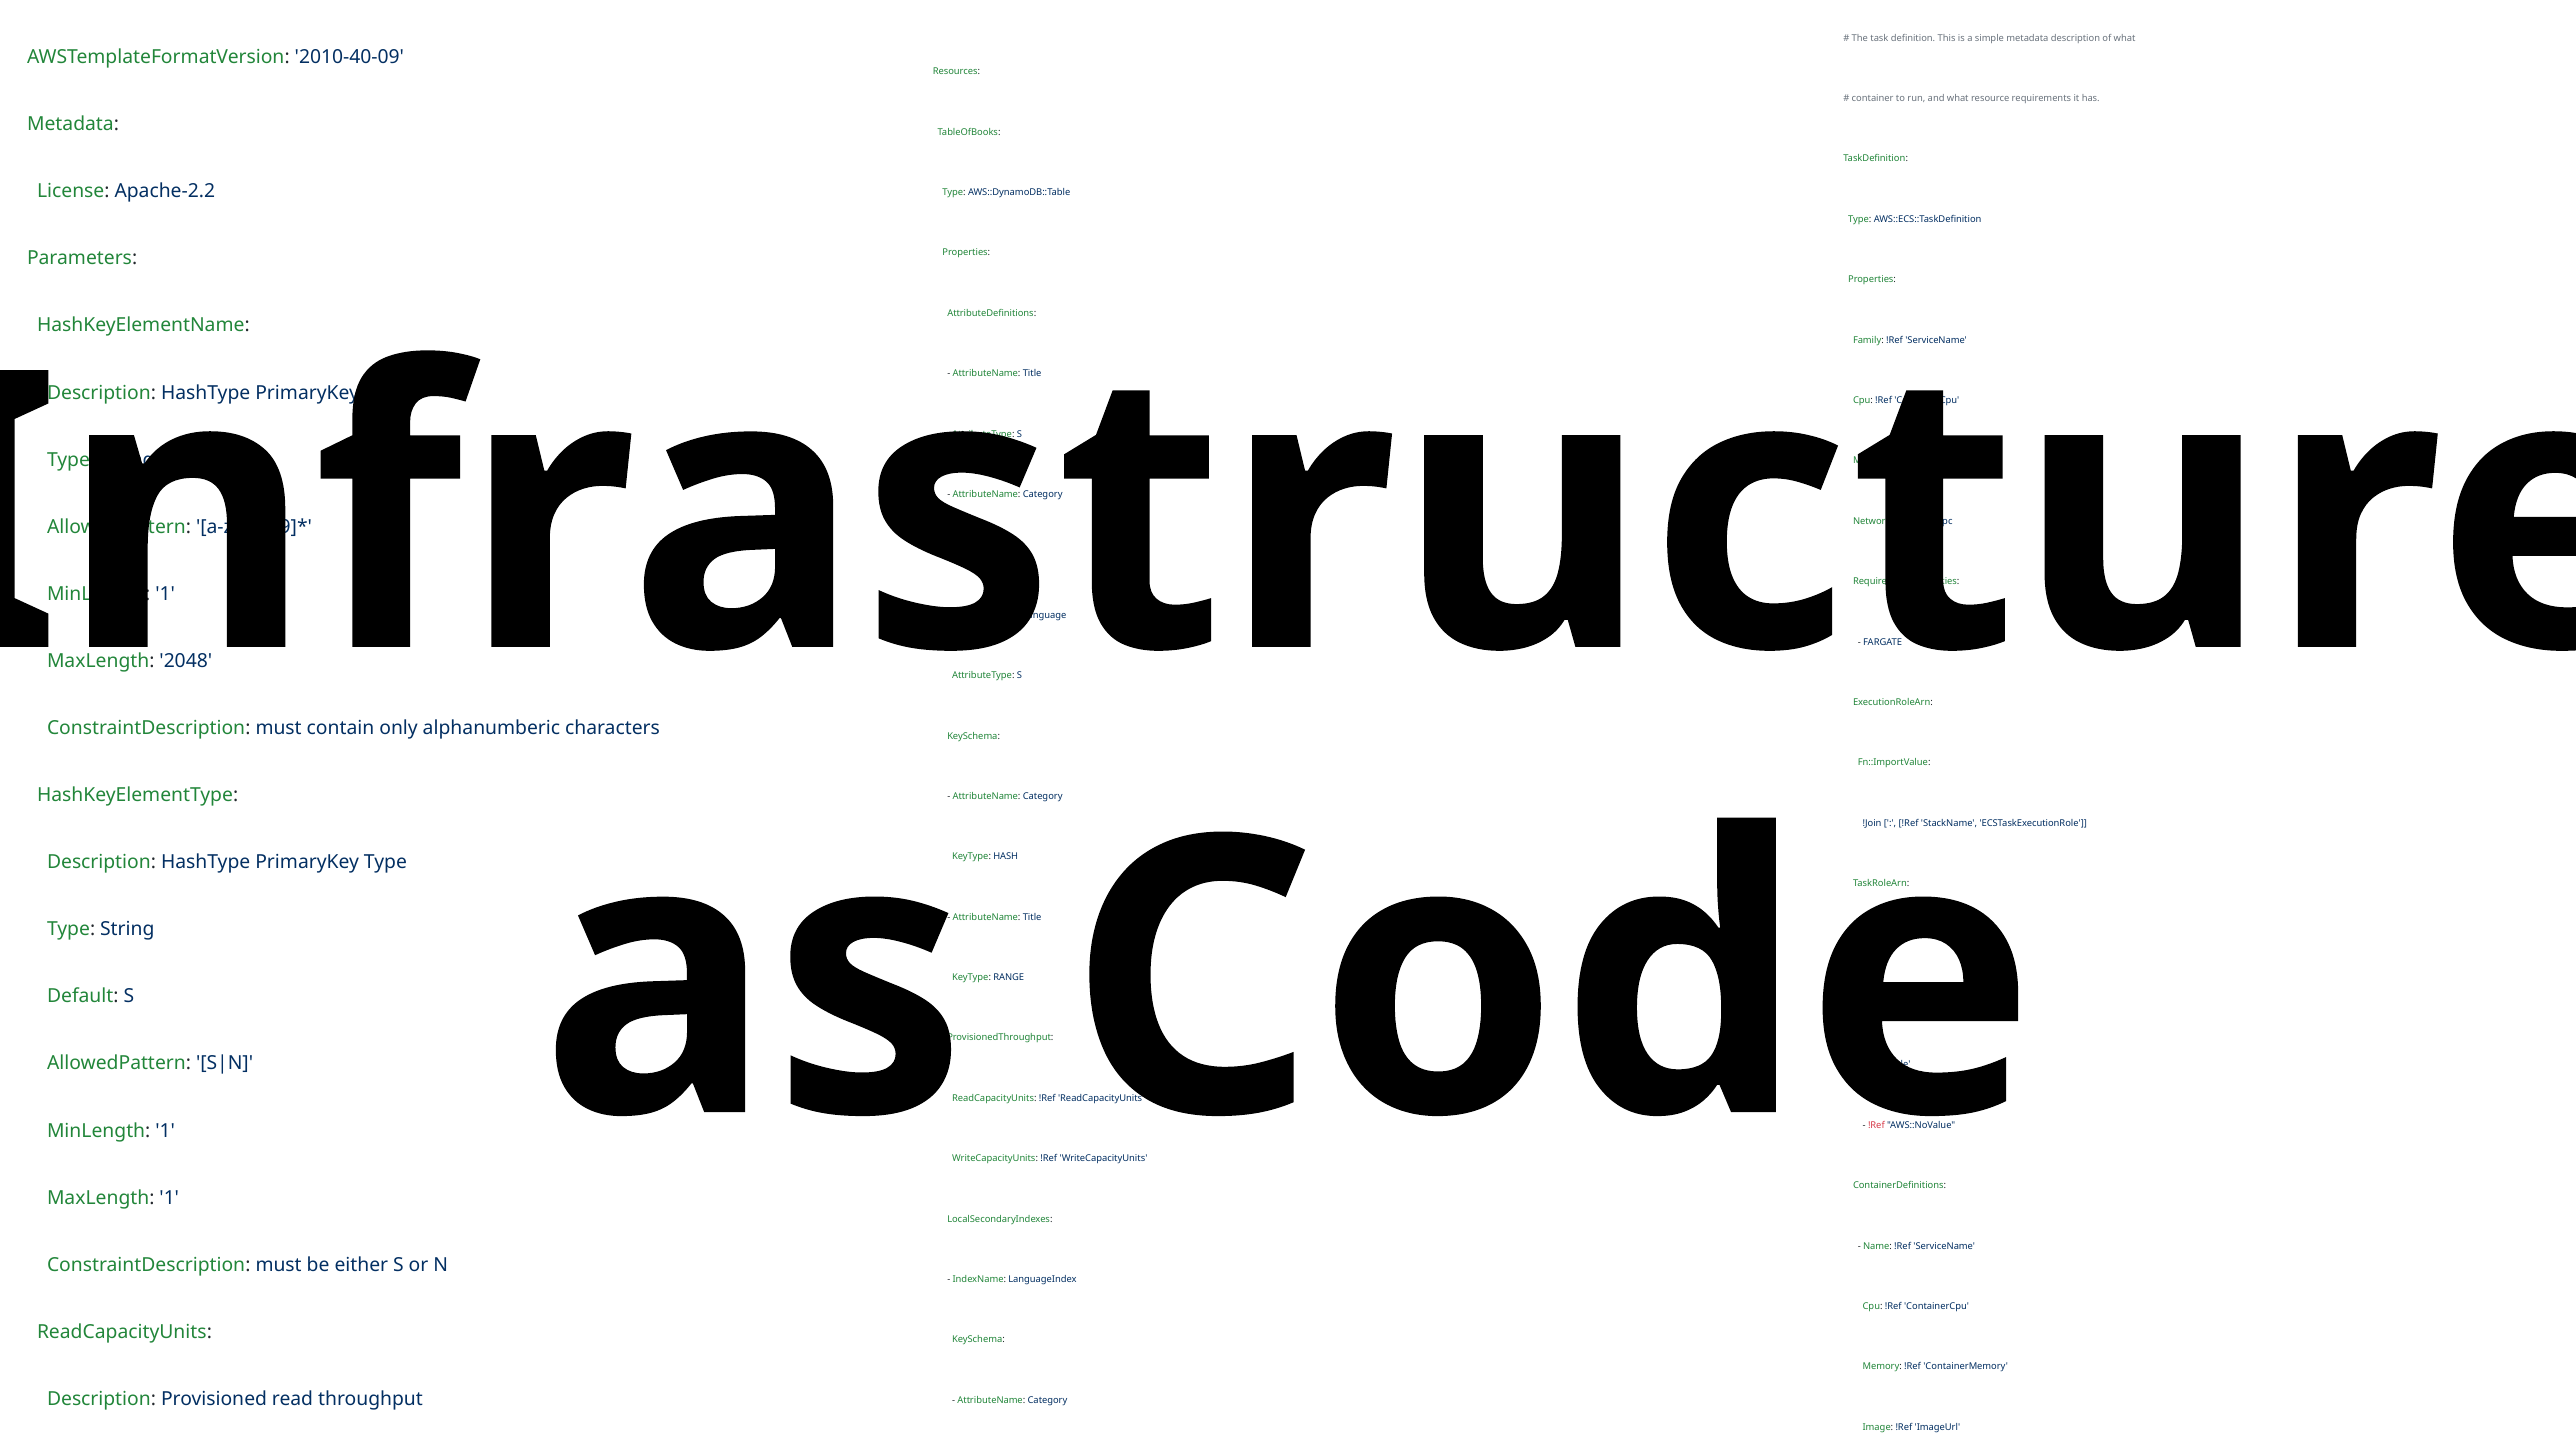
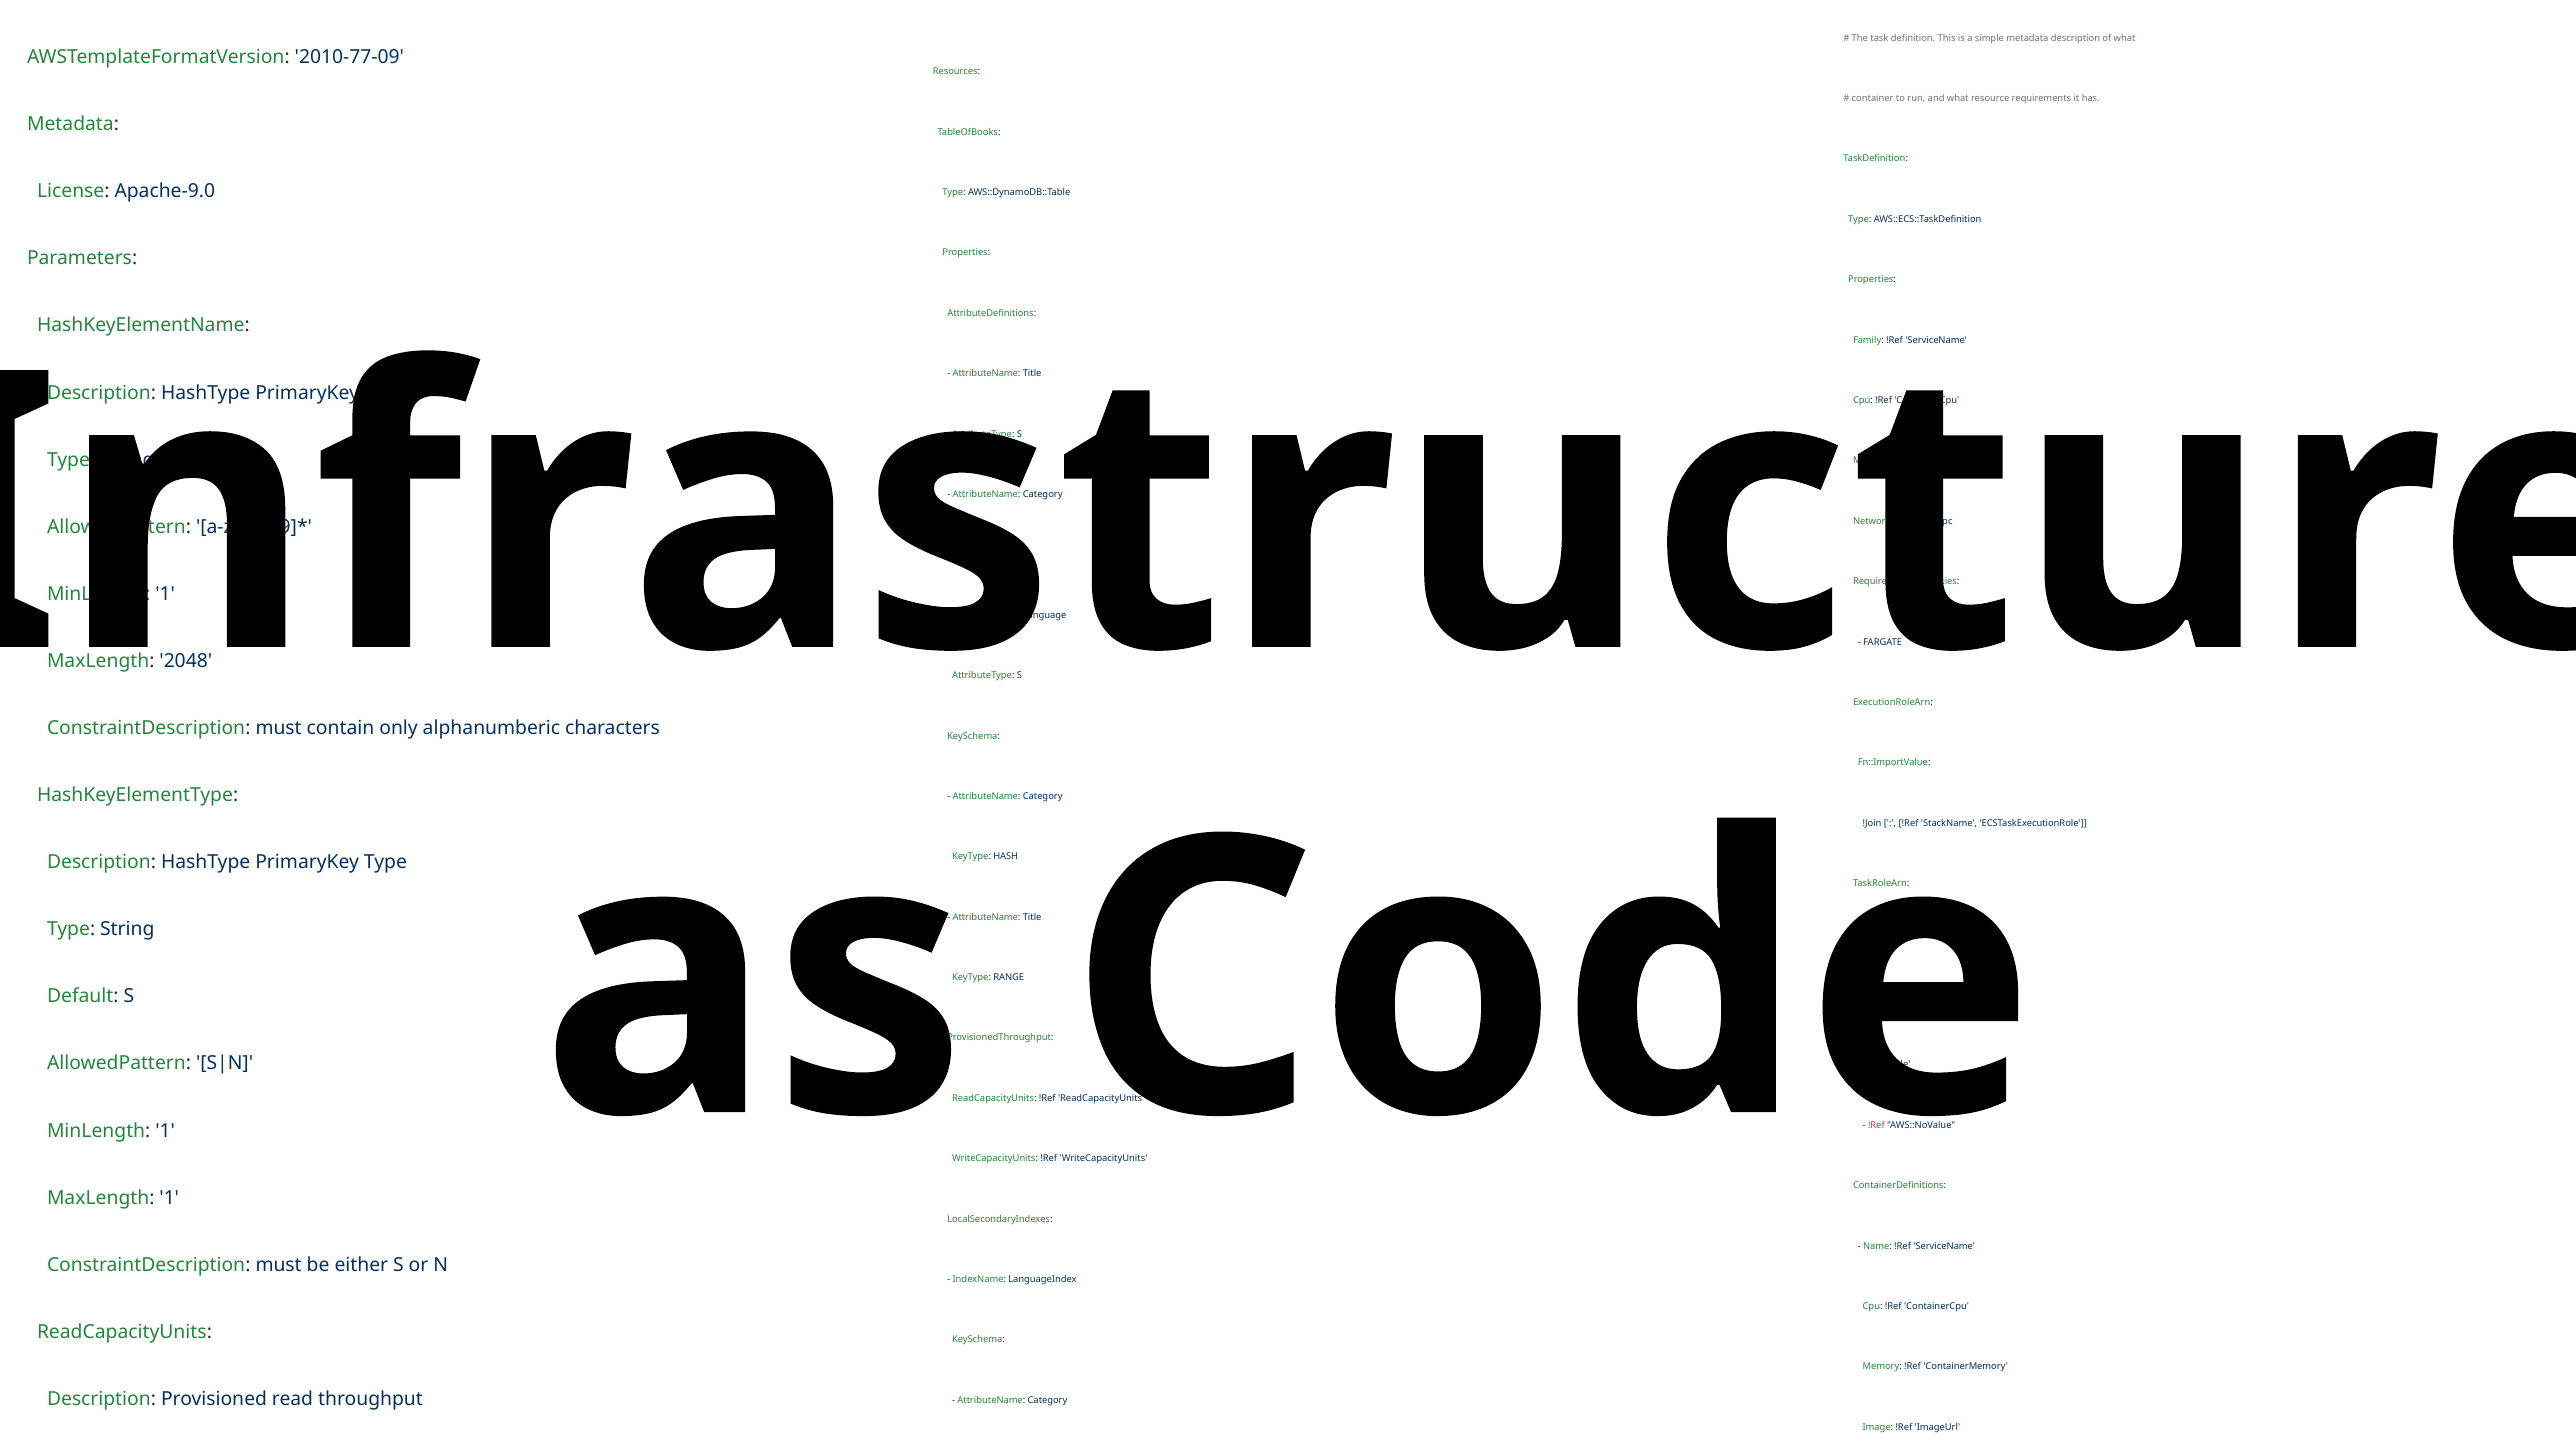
2010-40-09: 2010-40-09 -> 2010-77-09
Apache-2.2: Apache-2.2 -> Apache-9.0
